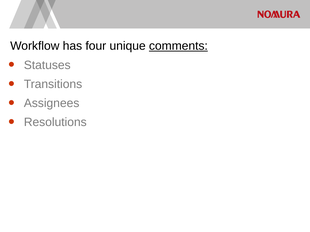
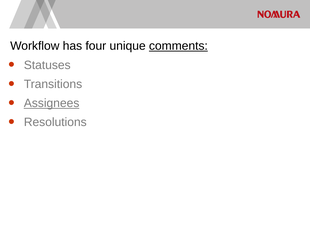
Assignees underline: none -> present
